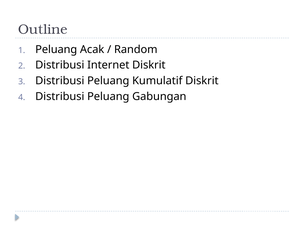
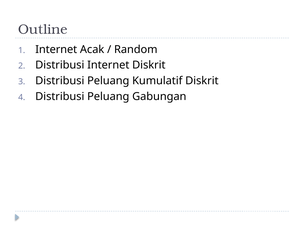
Peluang at (56, 49): Peluang -> Internet
